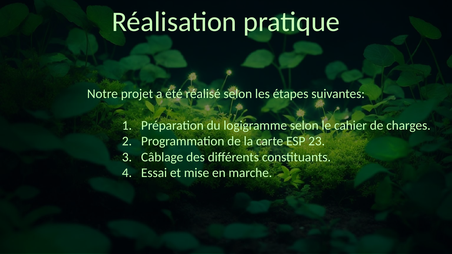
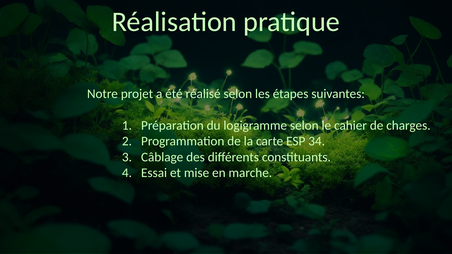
23: 23 -> 34
